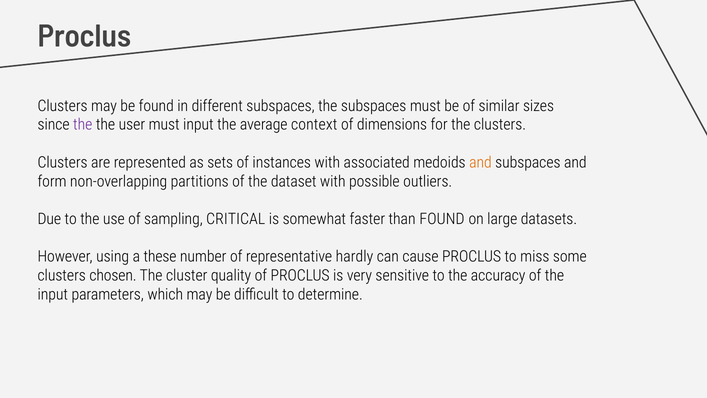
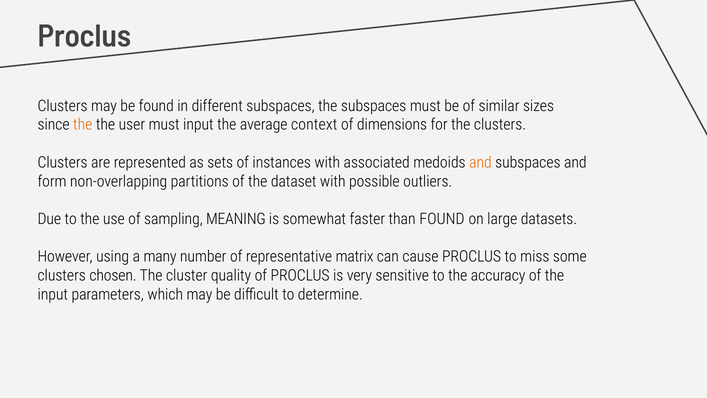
the at (83, 125) colour: purple -> orange
CRITICAL: CRITICAL -> MEANING
these: these -> many
hardly: hardly -> matrix
